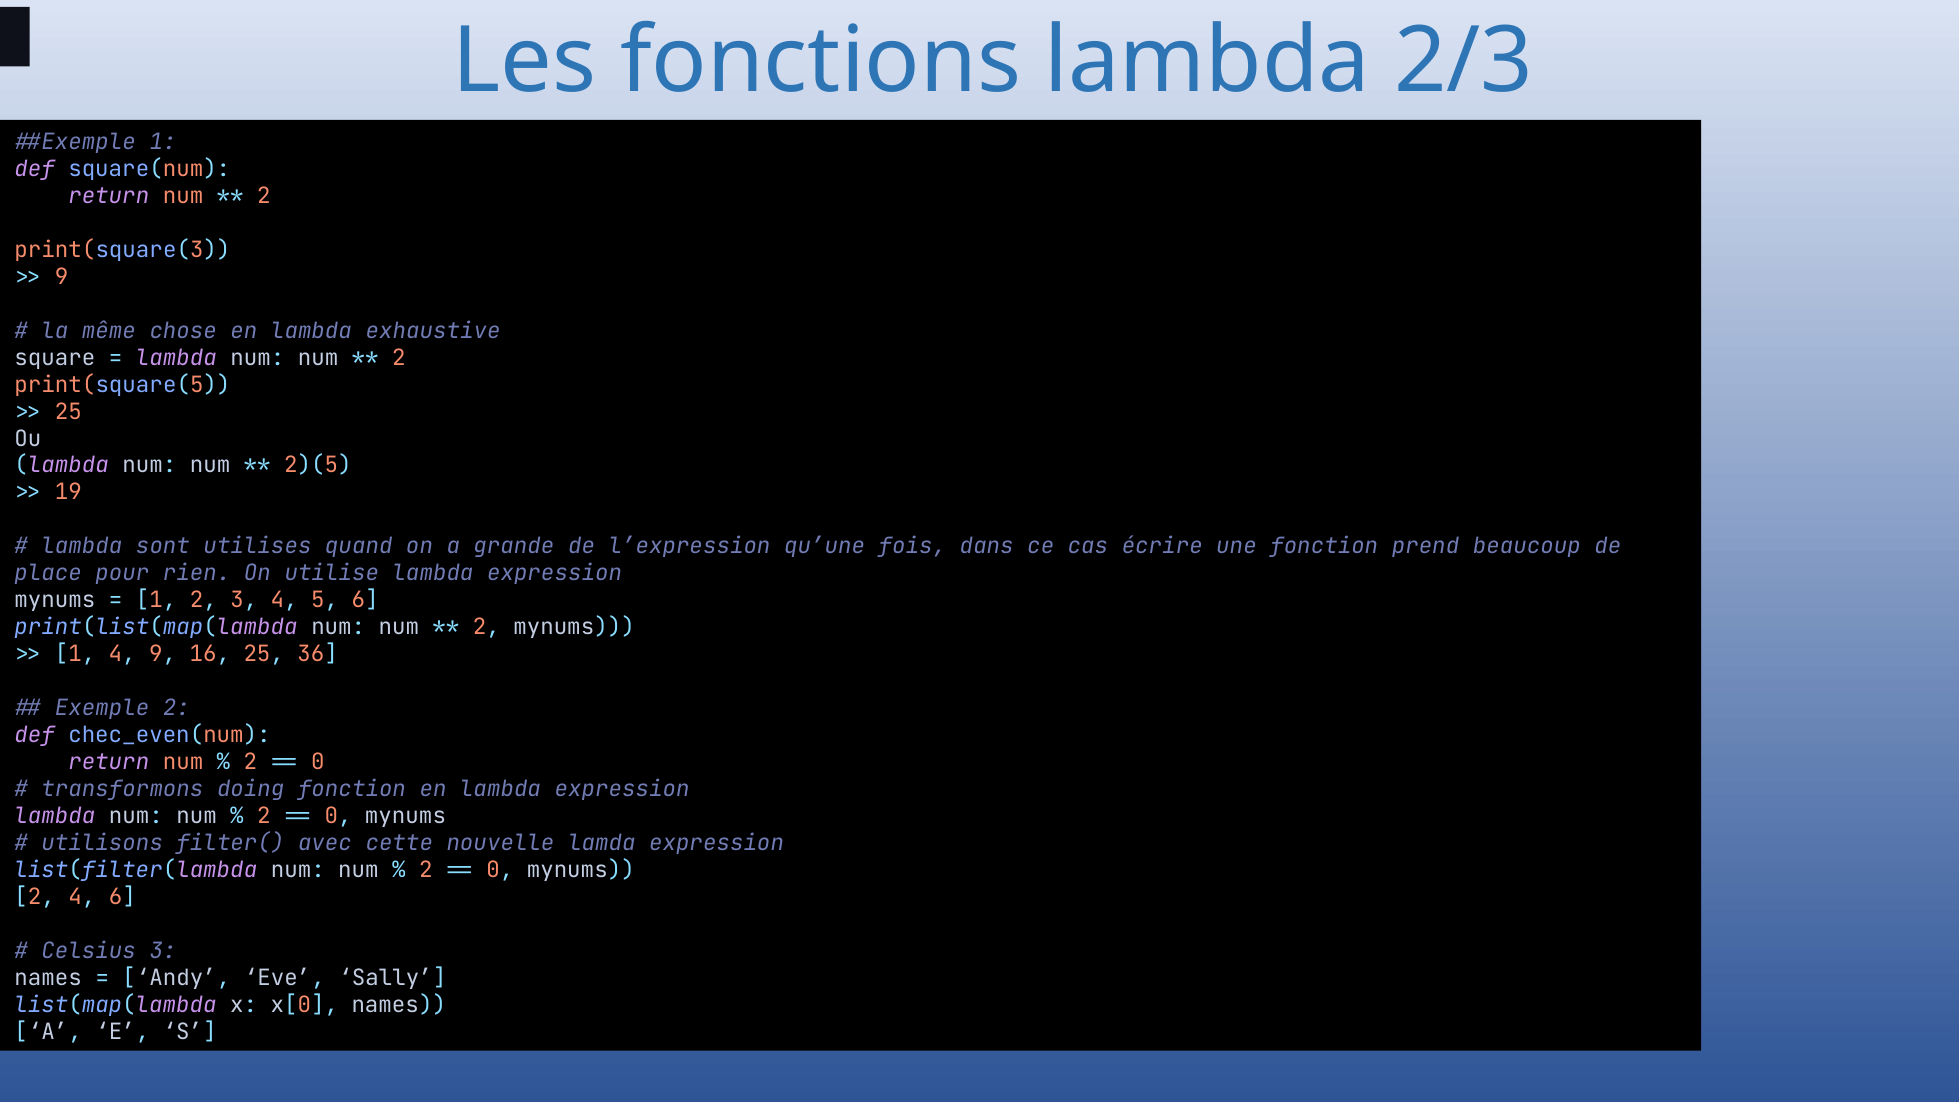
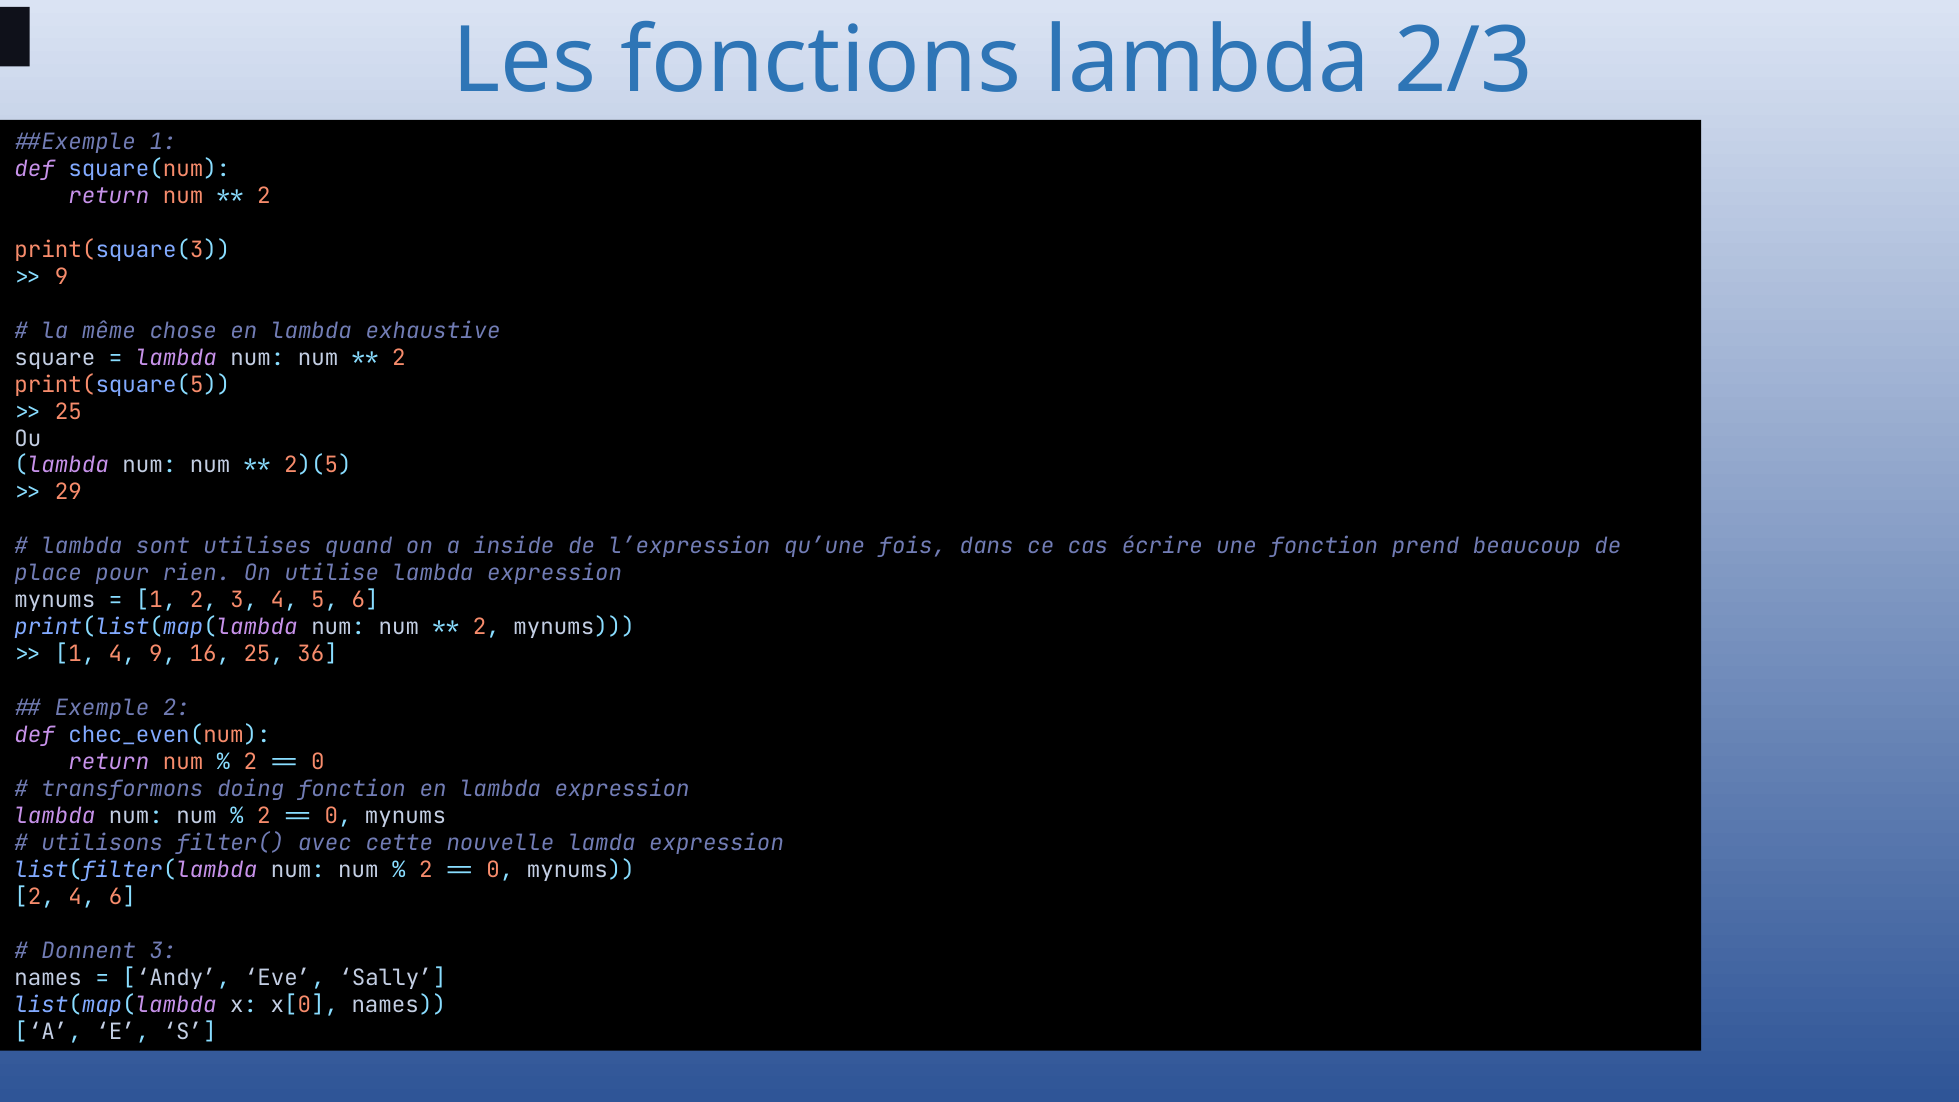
19: 19 -> 29
grande: grande -> inside
Celsius: Celsius -> Donnent
